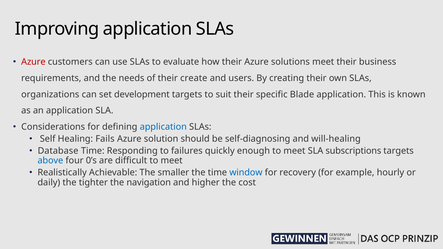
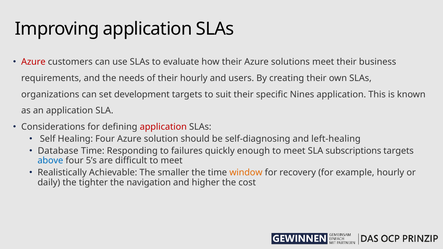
their create: create -> hourly
Blade: Blade -> Nines
application at (163, 127) colour: blue -> red
Healing Fails: Fails -> Four
will-healing: will-healing -> left-healing
0’s: 0’s -> 5’s
window colour: blue -> orange
